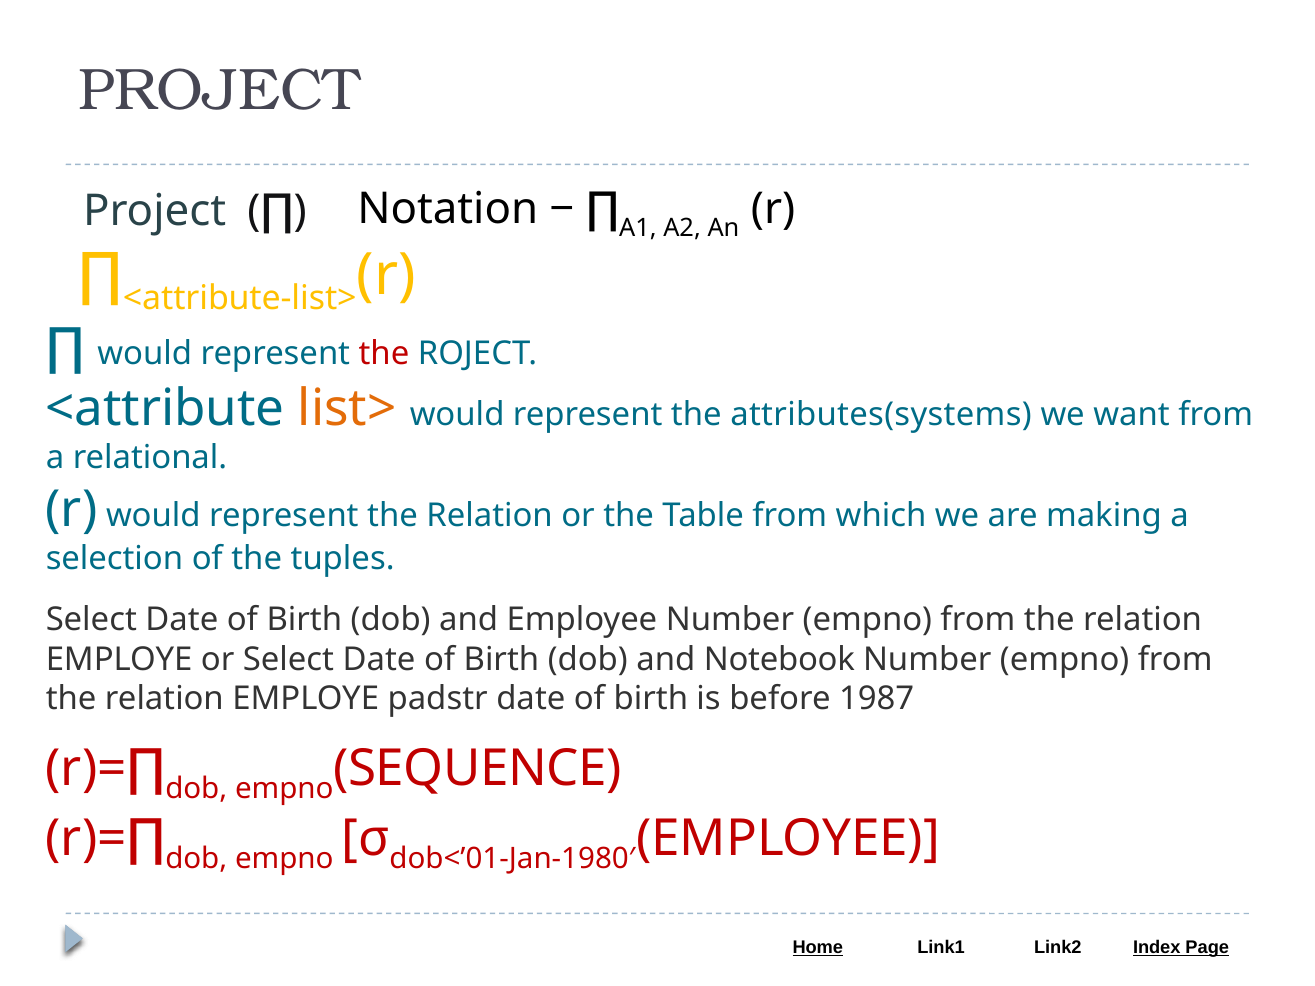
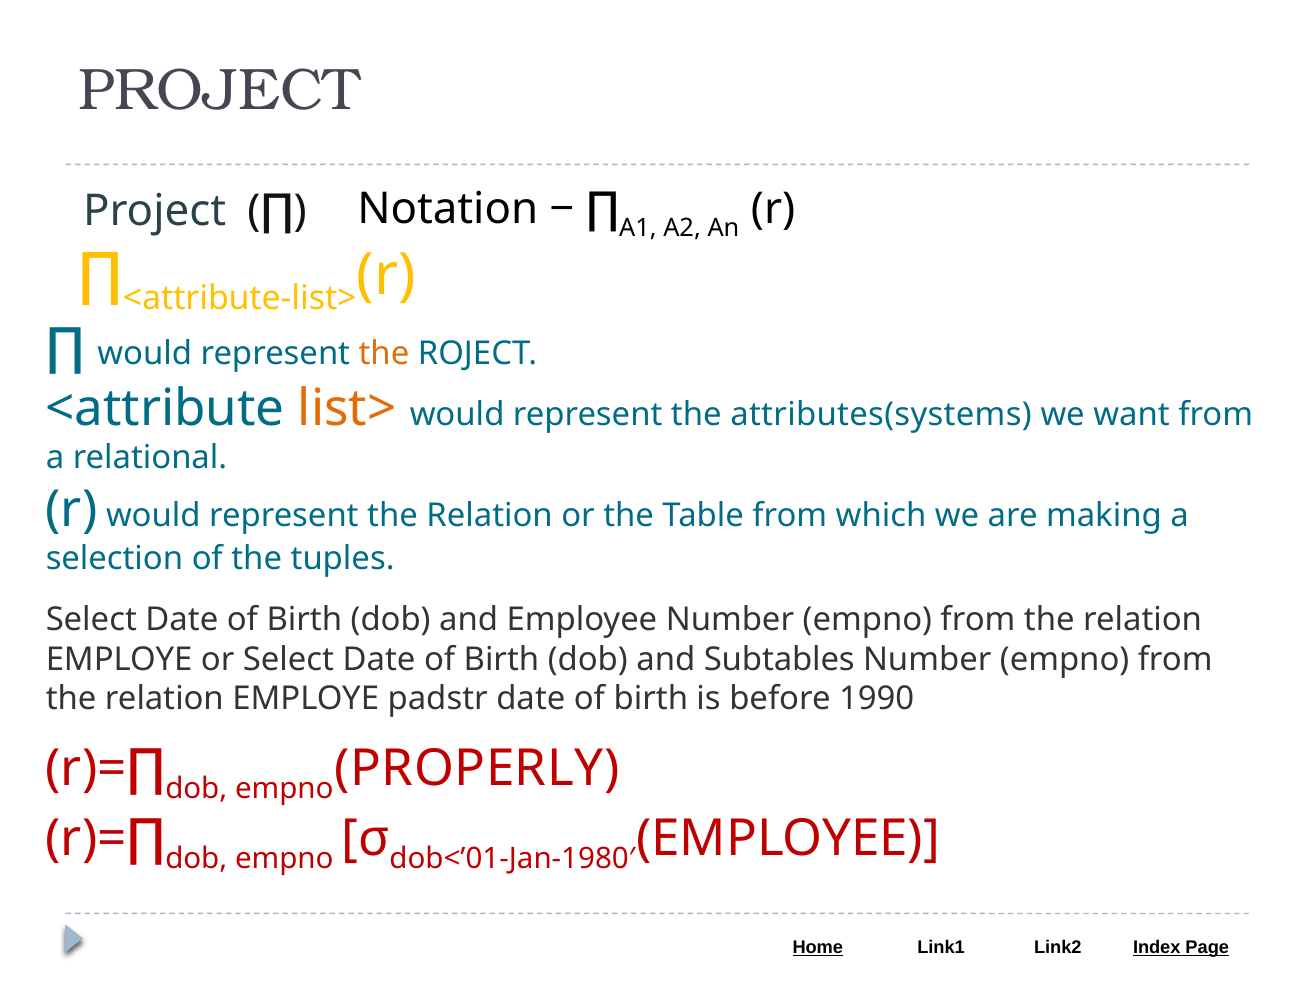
the at (384, 354) colour: red -> orange
Notebook: Notebook -> Subtables
1987: 1987 -> 1990
SEQUENCE: SEQUENCE -> PROPERLY
